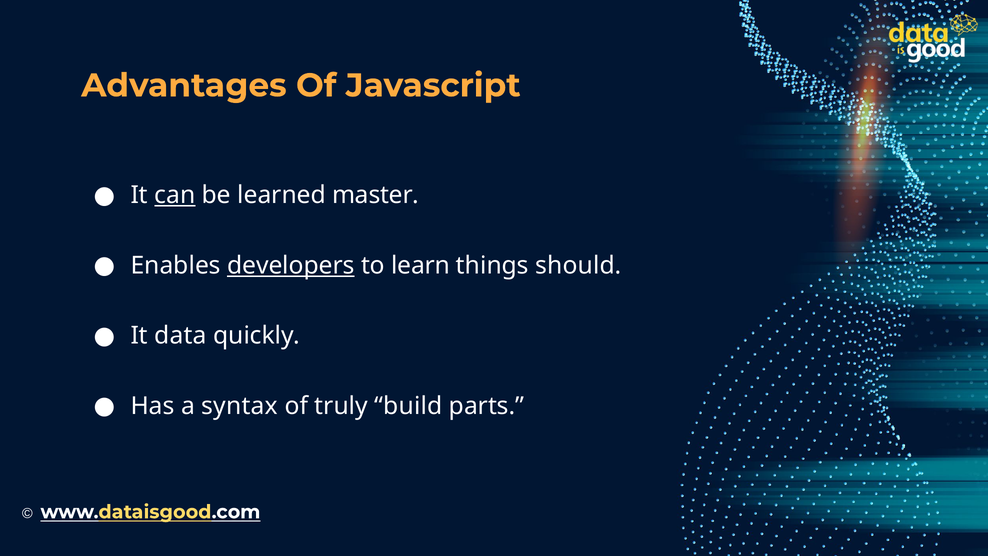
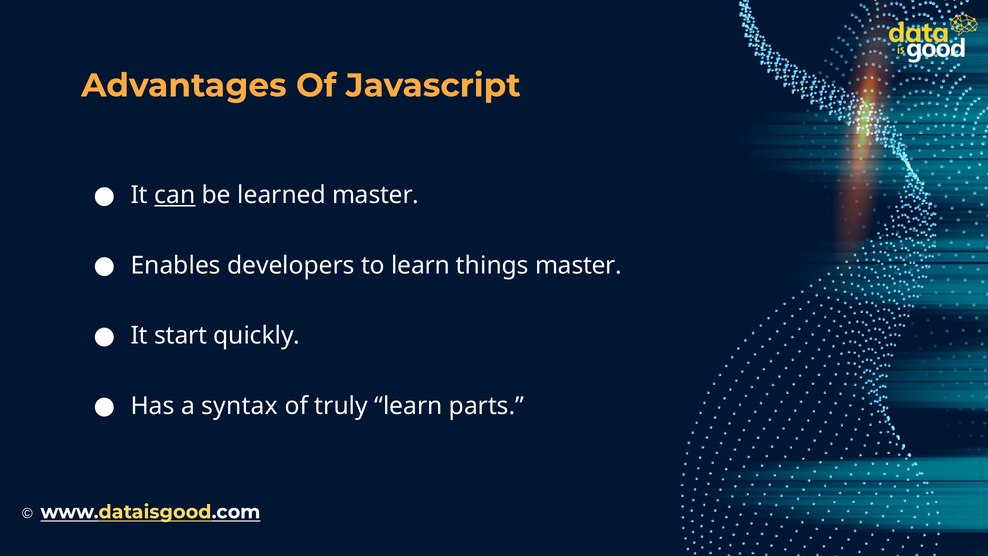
developers underline: present -> none
things should: should -> master
data: data -> start
truly build: build -> learn
